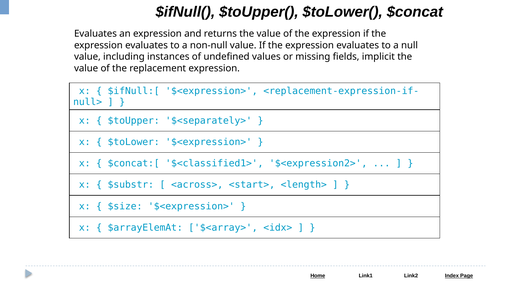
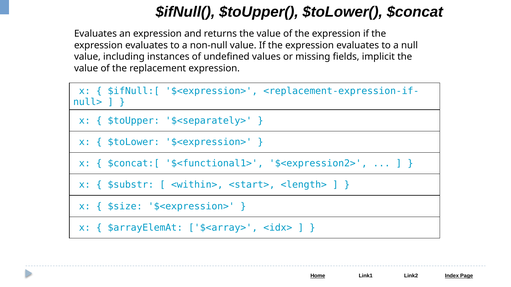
$<classified1>: $<classified1> -> $<functional1>
<across>: <across> -> <within>
